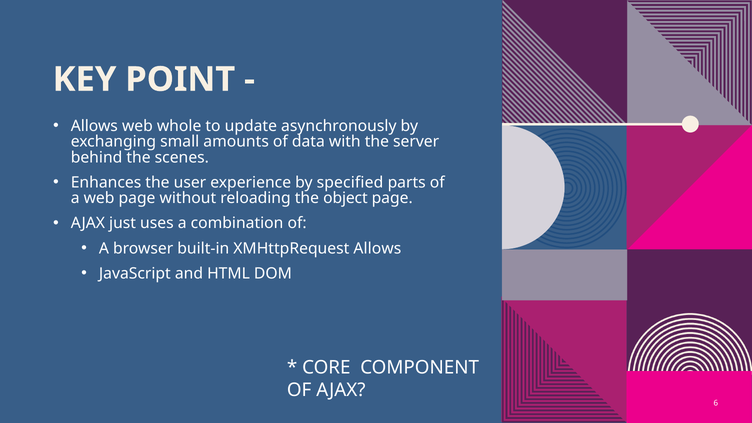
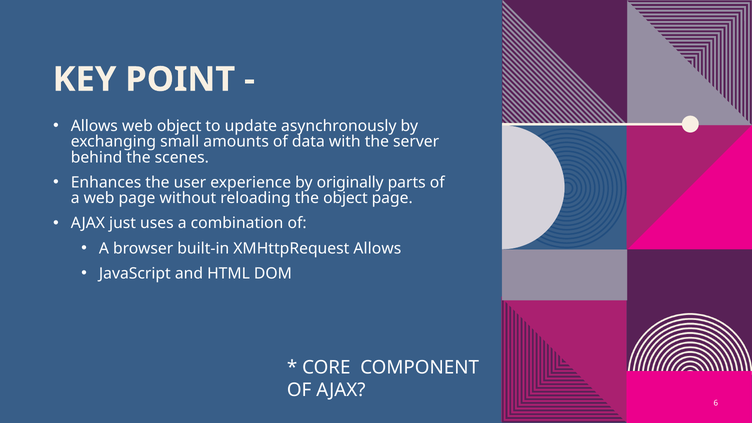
web whole: whole -> object
specified: specified -> originally
